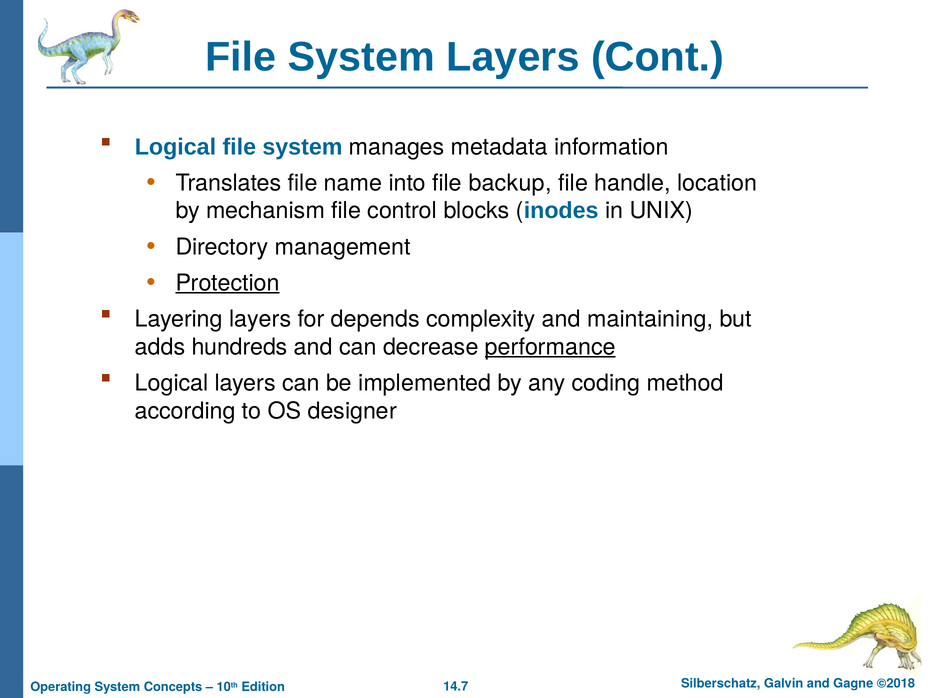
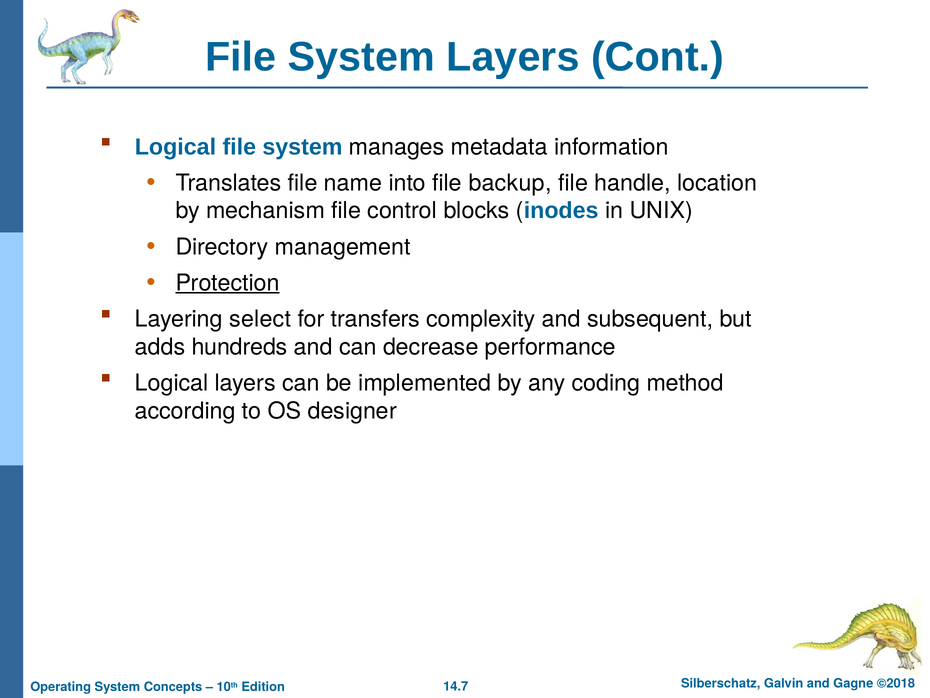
Layering layers: layers -> select
depends: depends -> transfers
maintaining: maintaining -> subsequent
performance underline: present -> none
